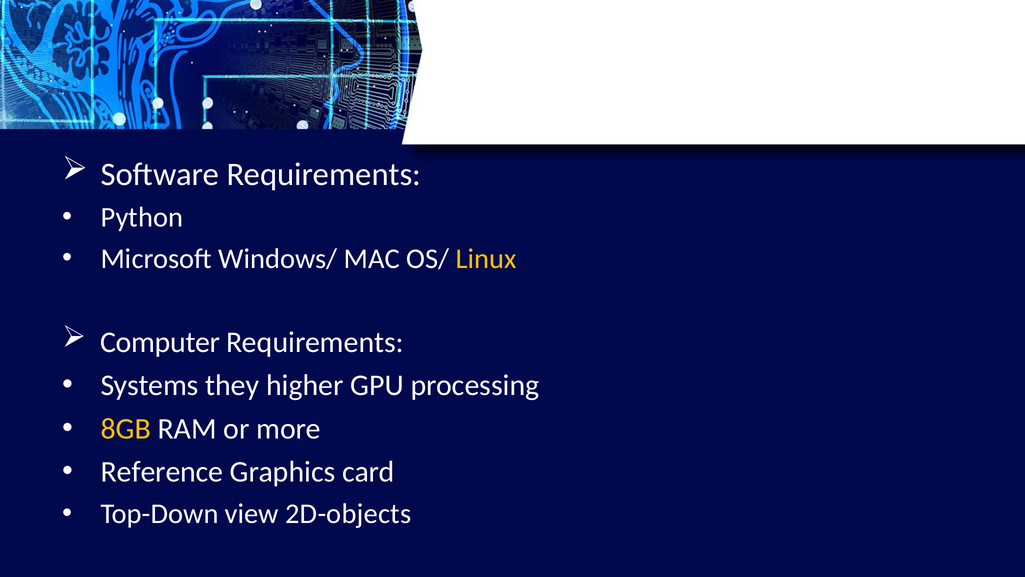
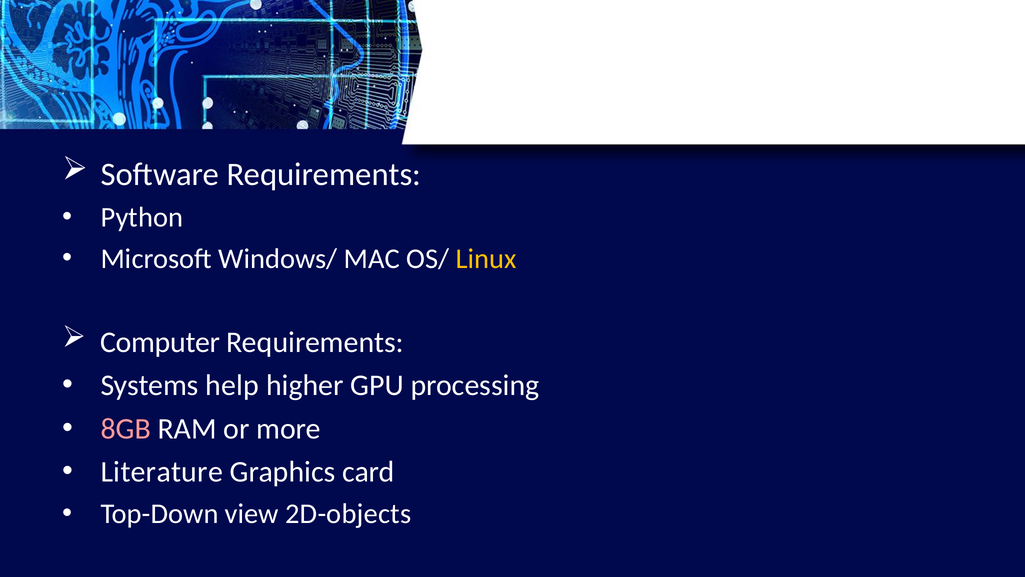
they: they -> help
8GB colour: yellow -> pink
Reference: Reference -> Literature
